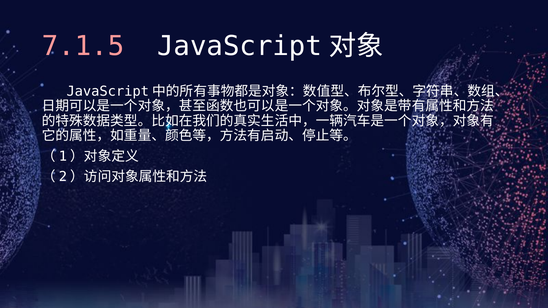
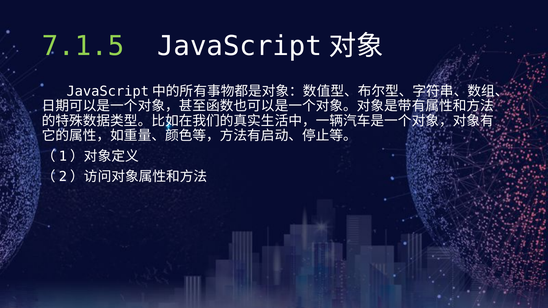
7.1.5 colour: pink -> light green
